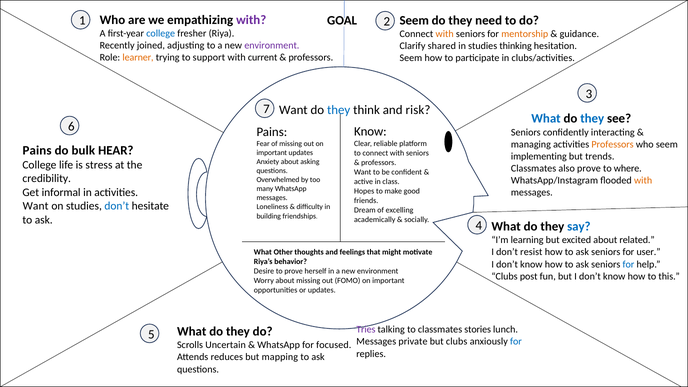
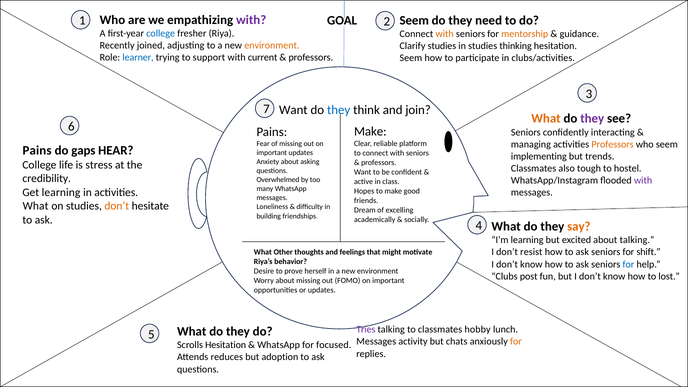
environment at (272, 46) colour: purple -> orange
Clarify shared: shared -> studies
learner colour: orange -> blue
risk: risk -> join
What at (546, 119) colour: blue -> orange
they at (592, 119) colour: blue -> purple
Know at (370, 132): Know -> Make
bulk: bulk -> gaps
also prove: prove -> tough
where: where -> hostel
with at (643, 180) colour: orange -> purple
Get informal: informal -> learning
Want at (36, 206): Want -> What
don’t at (117, 206) colour: blue -> orange
say colour: blue -> orange
about related: related -> talking
user: user -> shift
this: this -> lost
stories: stories -> hobby
private: private -> activity
but clubs: clubs -> chats
for at (516, 342) colour: blue -> orange
Scrolls Uncertain: Uncertain -> Hesitation
mapping: mapping -> adoption
